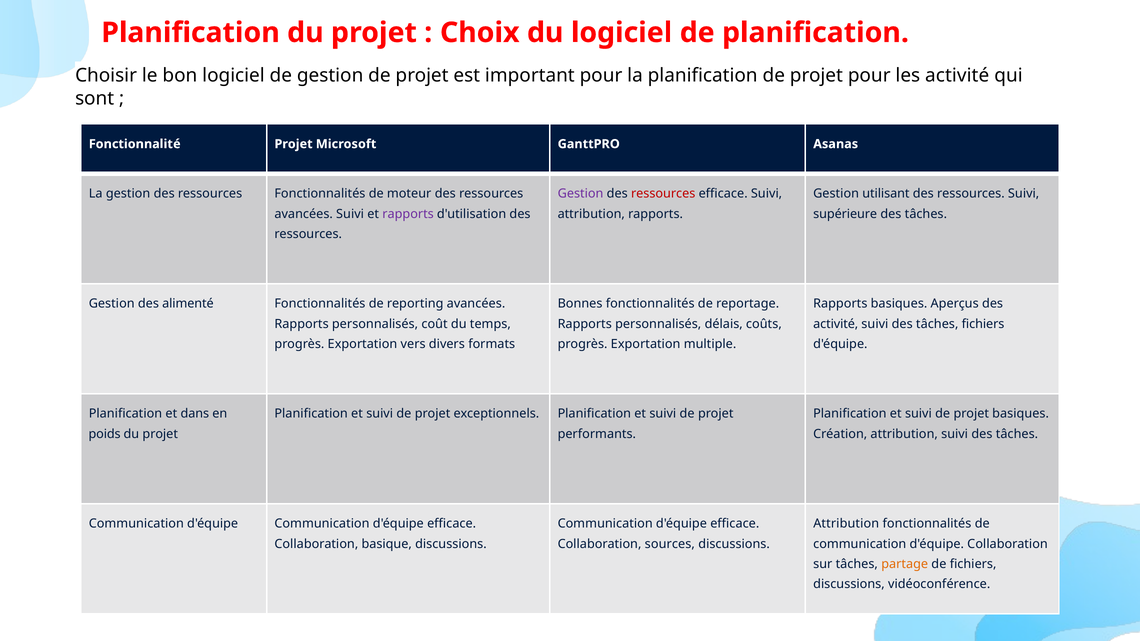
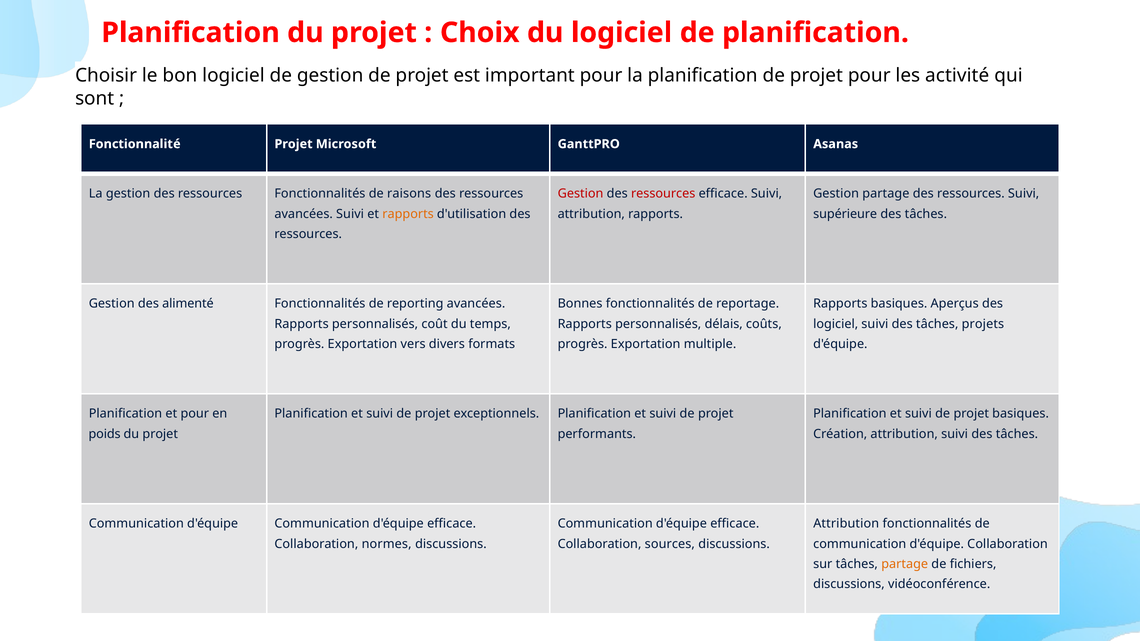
moteur: moteur -> raisons
Gestion at (581, 194) colour: purple -> red
Gestion utilisant: utilisant -> partage
rapports at (408, 214) colour: purple -> orange
activité at (836, 324): activité -> logiciel
tâches fichiers: fichiers -> projets
et dans: dans -> pour
basique: basique -> normes
